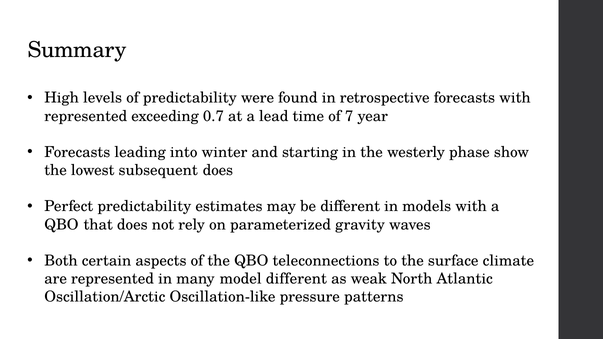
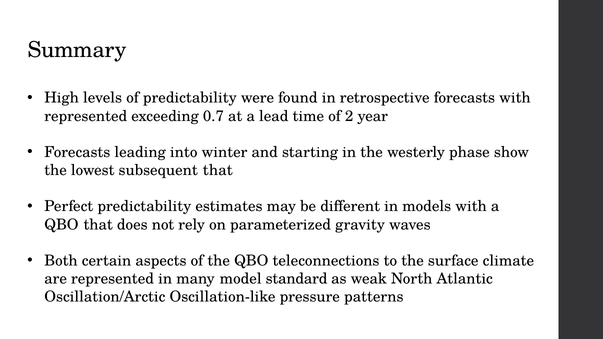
7: 7 -> 2
subsequent does: does -> that
model different: different -> standard
